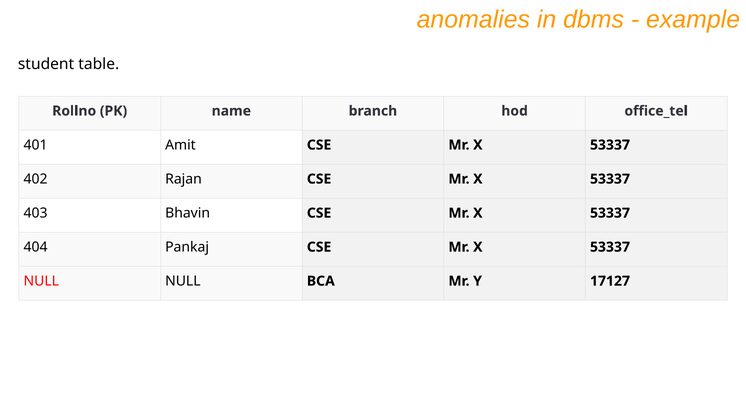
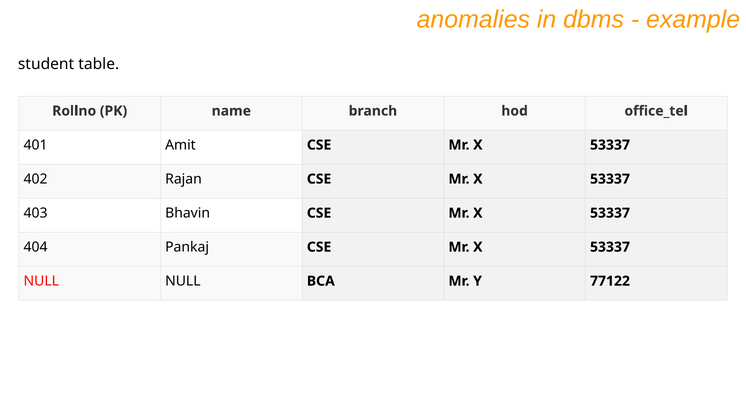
17127: 17127 -> 77122
